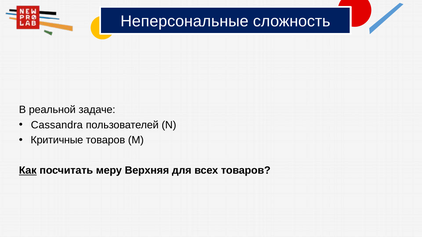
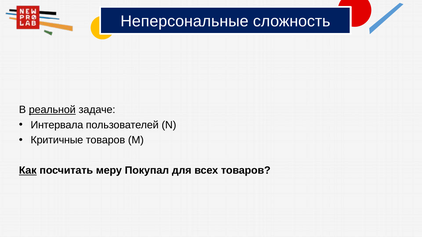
реальной underline: none -> present
Cassandra: Cassandra -> Интервала
Верхняя: Верхняя -> Покупал
